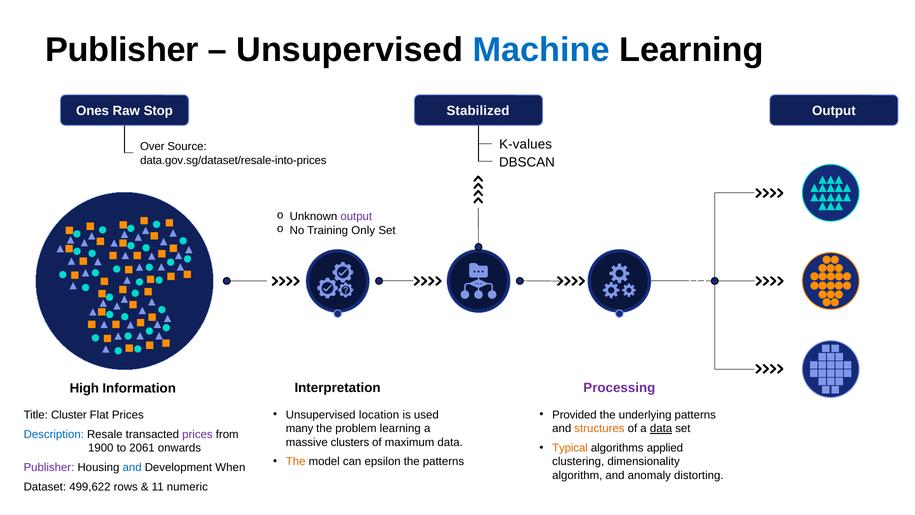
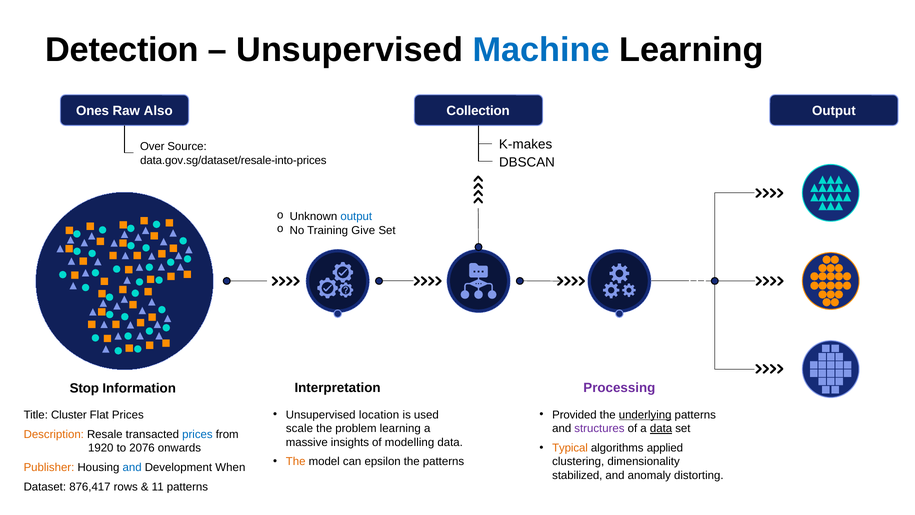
Publisher at (122, 50): Publisher -> Detection
Stop: Stop -> Also
Stabilized: Stabilized -> Collection
K-values: K-values -> K-makes
output at (356, 216) colour: purple -> blue
Only: Only -> Give
High: High -> Stop
underlying underline: none -> present
many: many -> scale
structures colour: orange -> purple
Description colour: blue -> orange
prices at (197, 434) colour: purple -> blue
clusters: clusters -> insights
maximum: maximum -> modelling
1900: 1900 -> 1920
2061: 2061 -> 2076
Publisher at (49, 467) colour: purple -> orange
algorithm: algorithm -> stabilized
499,622: 499,622 -> 876,417
11 numeric: numeric -> patterns
